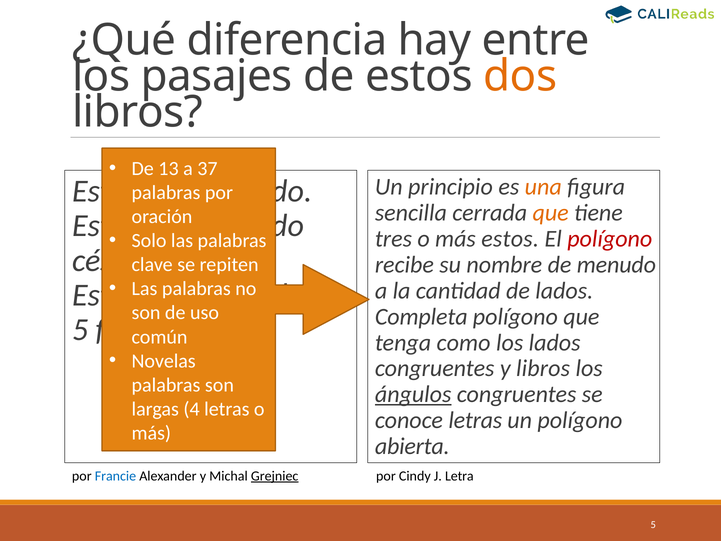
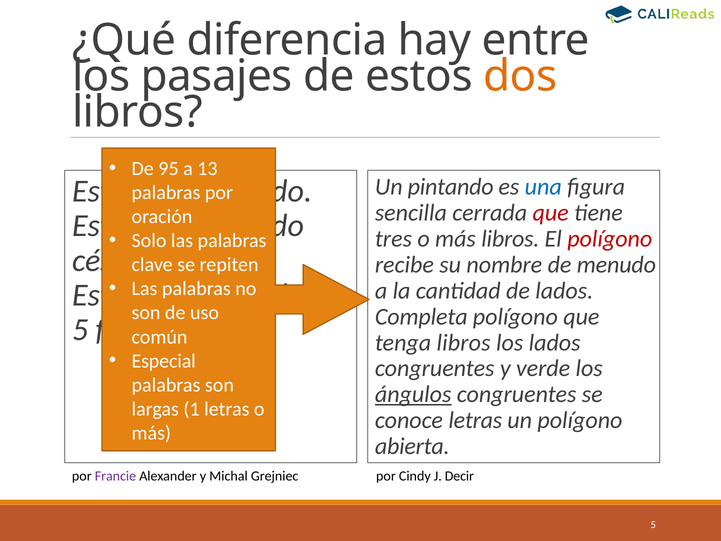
13: 13 -> 95
37: 37 -> 13
Un principio: principio -> pintando
una colour: orange -> blue
que at (551, 213) colour: orange -> red
más estos: estos -> libros
tenga como: como -> libros
Novelas: Novelas -> Especial
y libros: libros -> verde
4: 4 -> 1
Francie colour: blue -> purple
Grejniec underline: present -> none
Letra: Letra -> Decir
